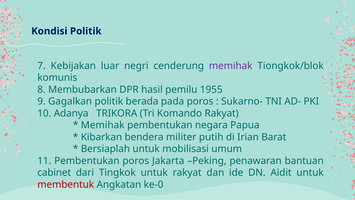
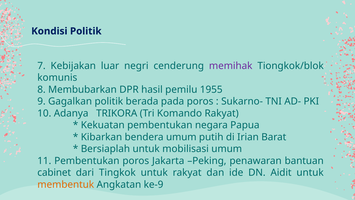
Memihak at (103, 125): Memihak -> Kekuatan
bendera militer: militer -> umum
membentuk colour: red -> orange
ke-0: ke-0 -> ke-9
